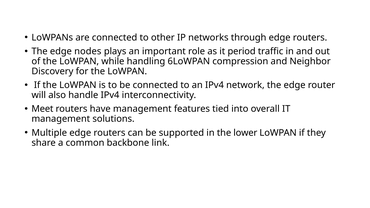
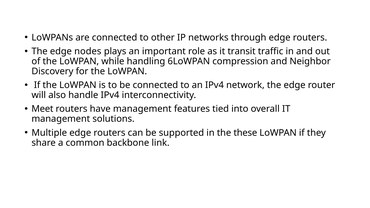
period: period -> transit
lower: lower -> these
